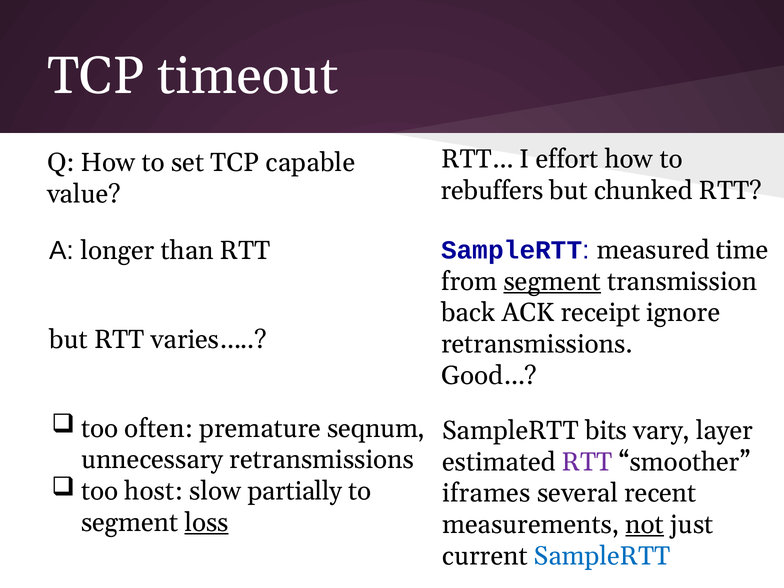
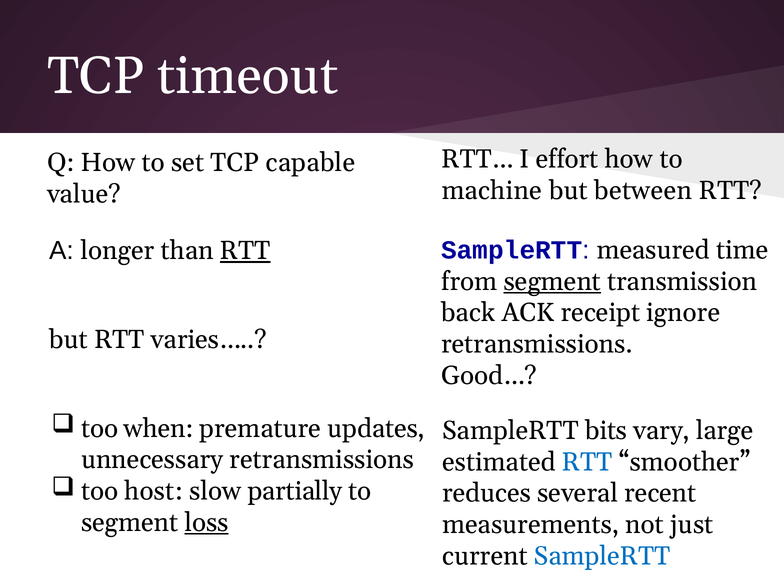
rebuffers: rebuffers -> machine
chunked: chunked -> between
RTT at (245, 251) underline: none -> present
often: often -> when
seqnum: seqnum -> updates
layer: layer -> large
RTT at (587, 462) colour: purple -> blue
iframes: iframes -> reduces
not underline: present -> none
